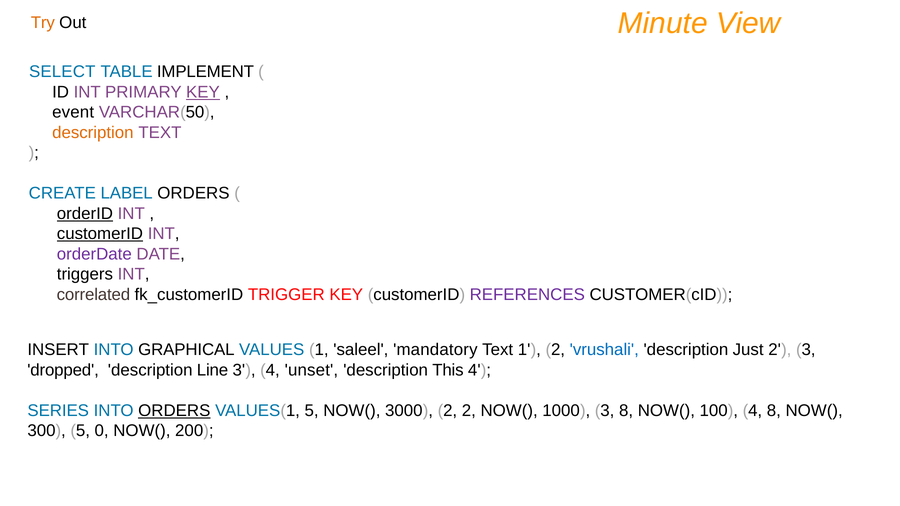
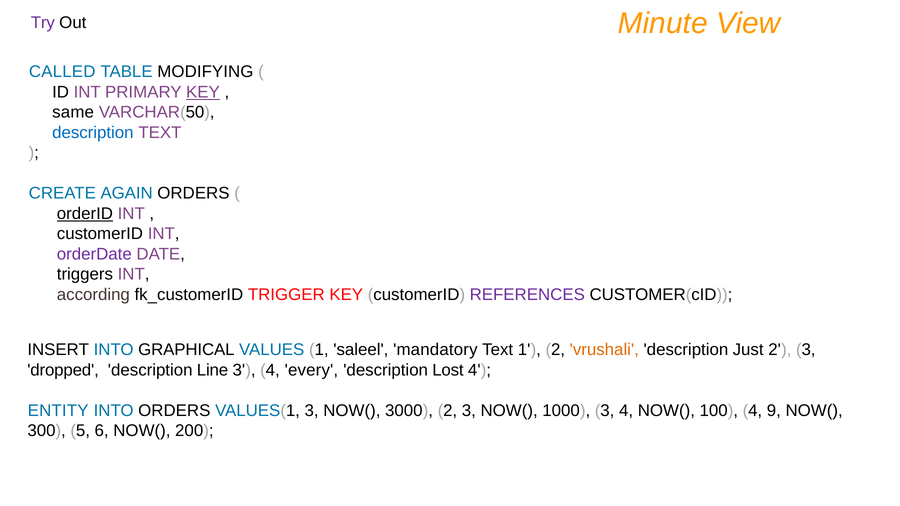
Try colour: orange -> purple
SELECT: SELECT -> CALLED
IMPLEMENT: IMPLEMENT -> MODIFYING
event: event -> same
description at (93, 133) colour: orange -> blue
LABEL: LABEL -> AGAIN
customerID at (100, 234) underline: present -> none
correlated: correlated -> according
vrushali colour: blue -> orange
unset: unset -> every
This: This -> Lost
SERIES: SERIES -> ENTITY
ORDERS at (174, 411) underline: present -> none
VALUES(1 5: 5 -> 3
3000 2 2: 2 -> 3
1000 3 8: 8 -> 4
4 8: 8 -> 9
0: 0 -> 6
